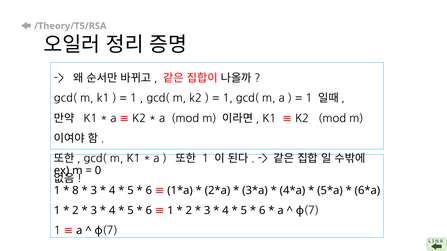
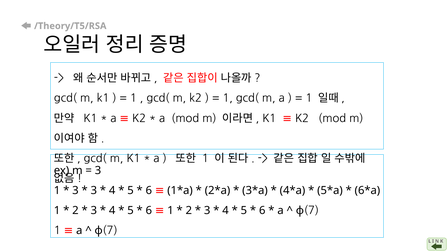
0 at (98, 171): 0 -> 3
8 at (75, 191): 8 -> 3
